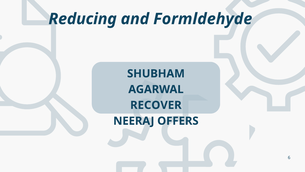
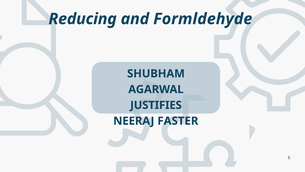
RECOVER: RECOVER -> JUSTIFIES
OFFERS: OFFERS -> FASTER
